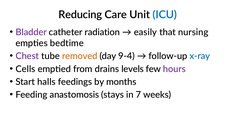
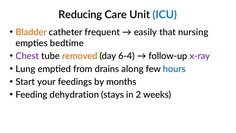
Bladder colour: purple -> orange
radiation: radiation -> frequent
9-4: 9-4 -> 6-4
x-ray colour: blue -> purple
Cells: Cells -> Lung
levels: levels -> along
hours colour: purple -> blue
halls: halls -> your
anastomosis: anastomosis -> dehydration
7: 7 -> 2
